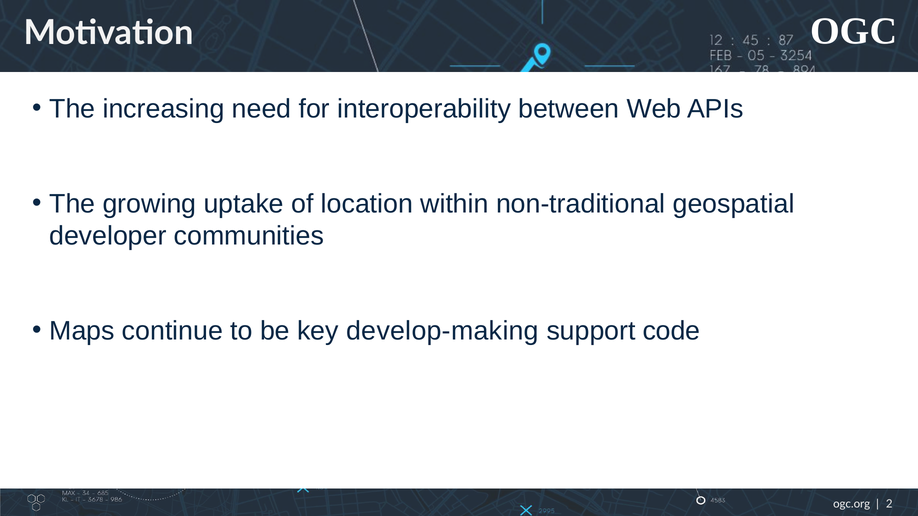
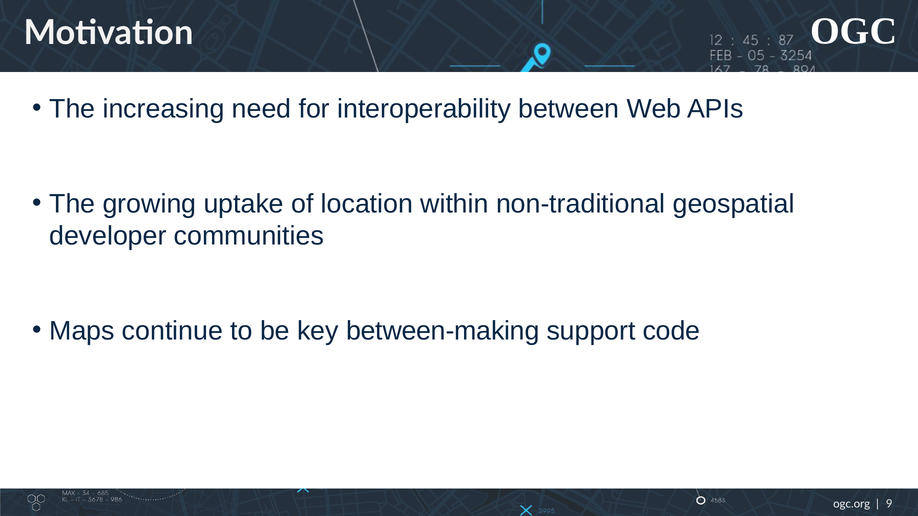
develop-making: develop-making -> between-making
2: 2 -> 9
